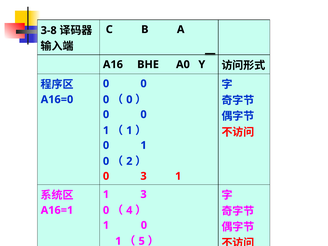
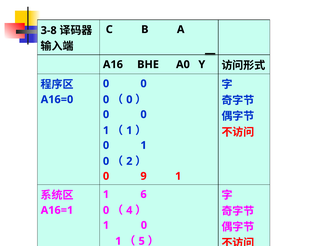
0 3: 3 -> 9
1 3: 3 -> 6
